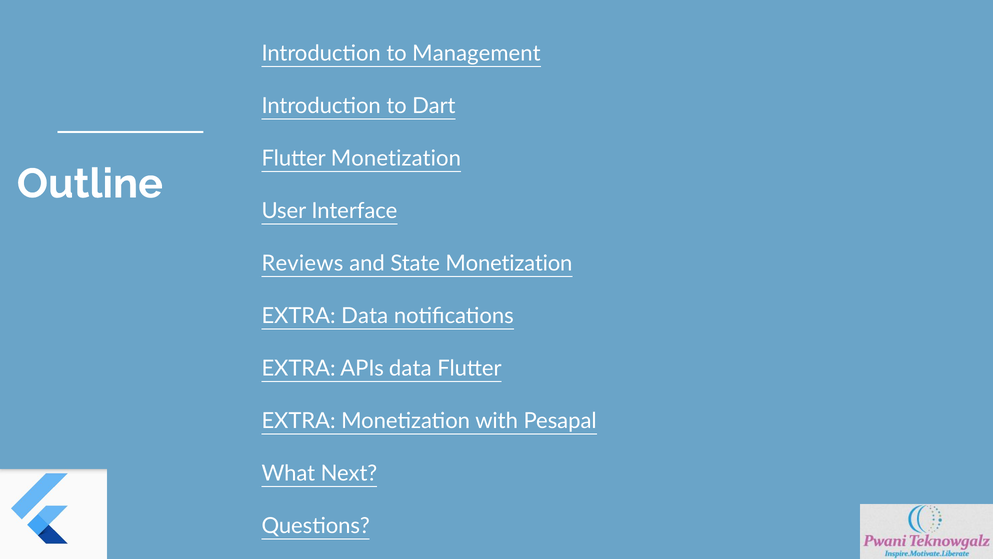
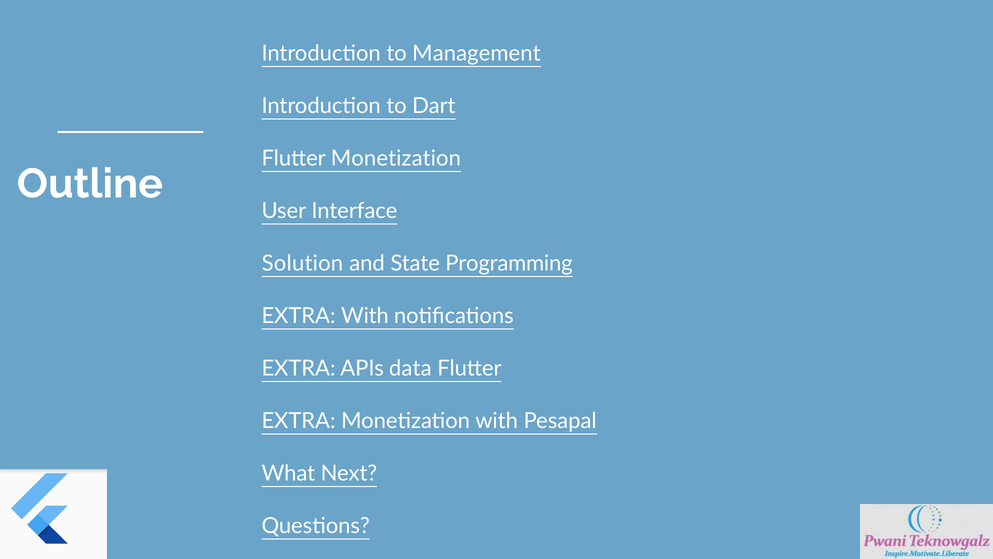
Reviews: Reviews -> Solution
State Monetization: Monetization -> Programming
EXTRA Data: Data -> With
